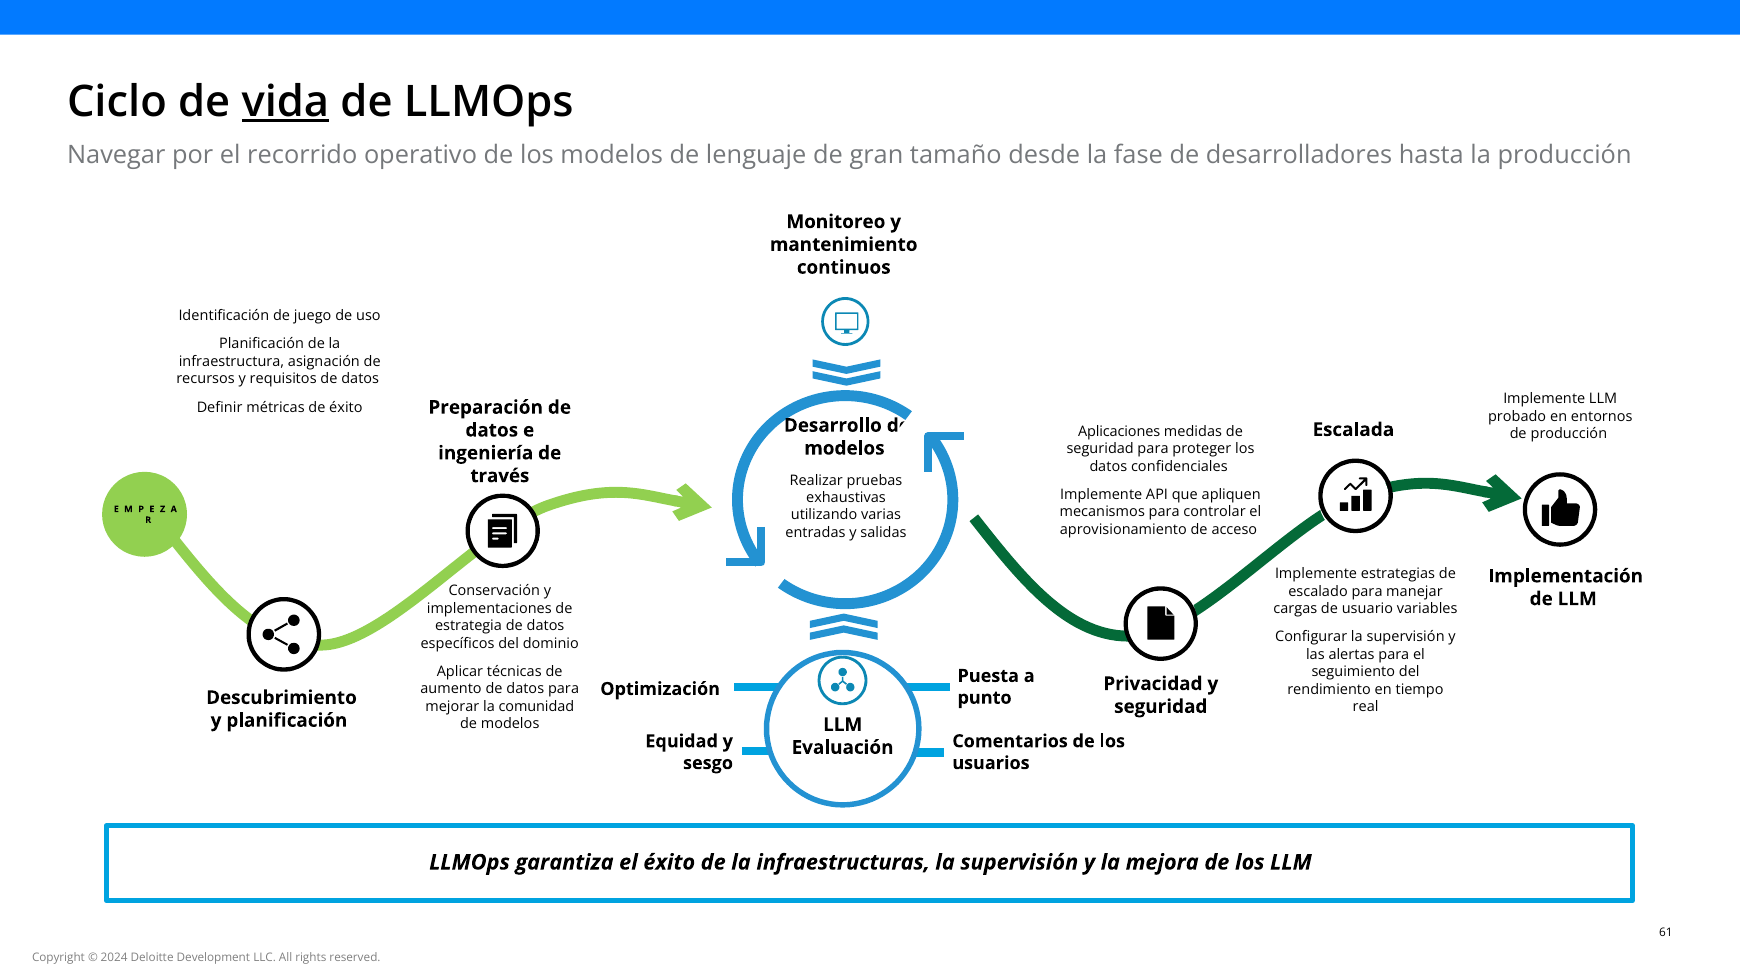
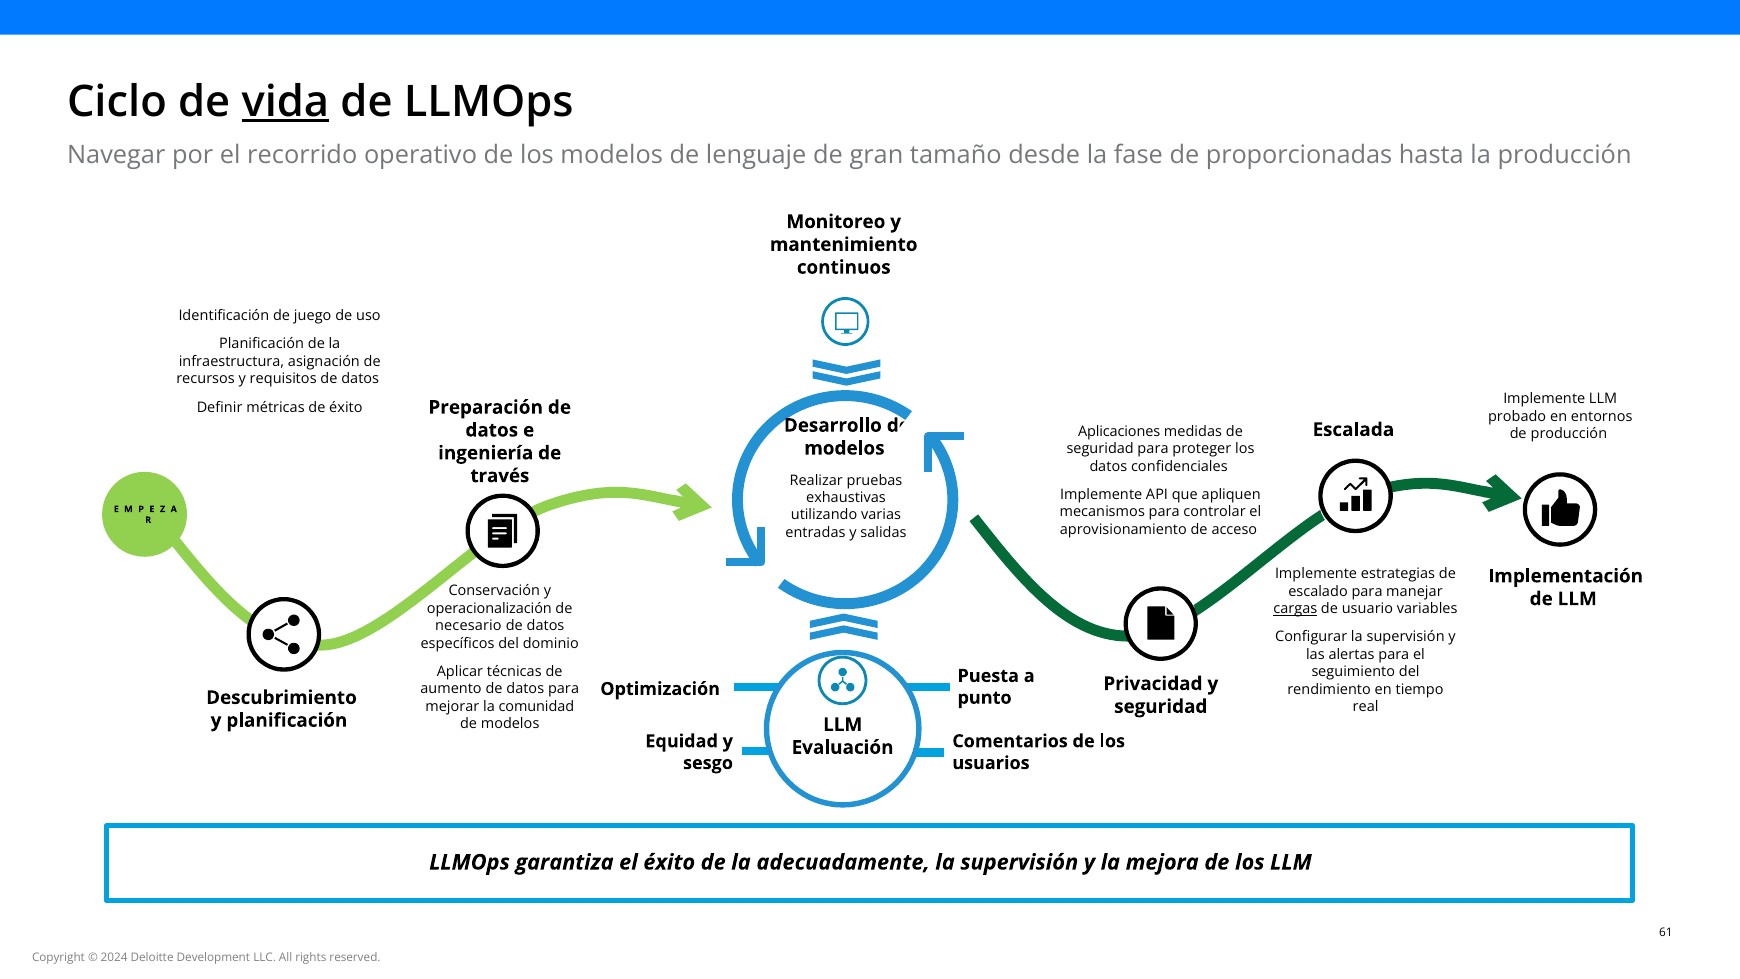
desarrolladores: desarrolladores -> proporcionadas
implementaciones: implementaciones -> operacionalización
cargas underline: none -> present
estrategia: estrategia -> necesario
infraestructuras: infraestructuras -> adecuadamente
